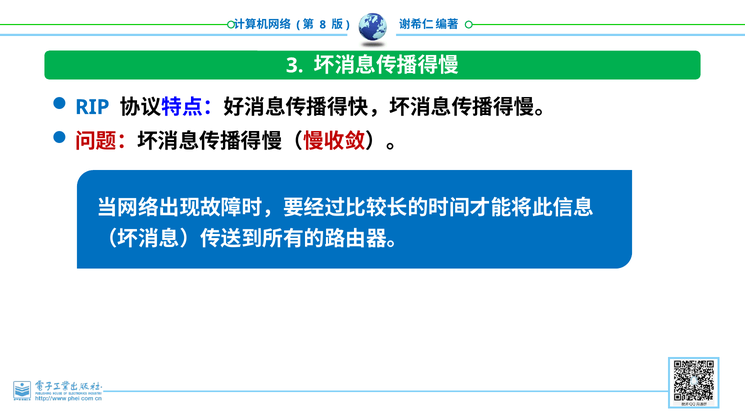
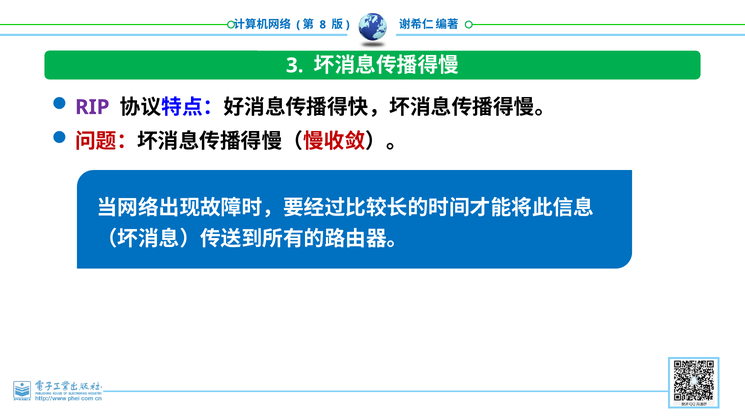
RIP colour: blue -> purple
